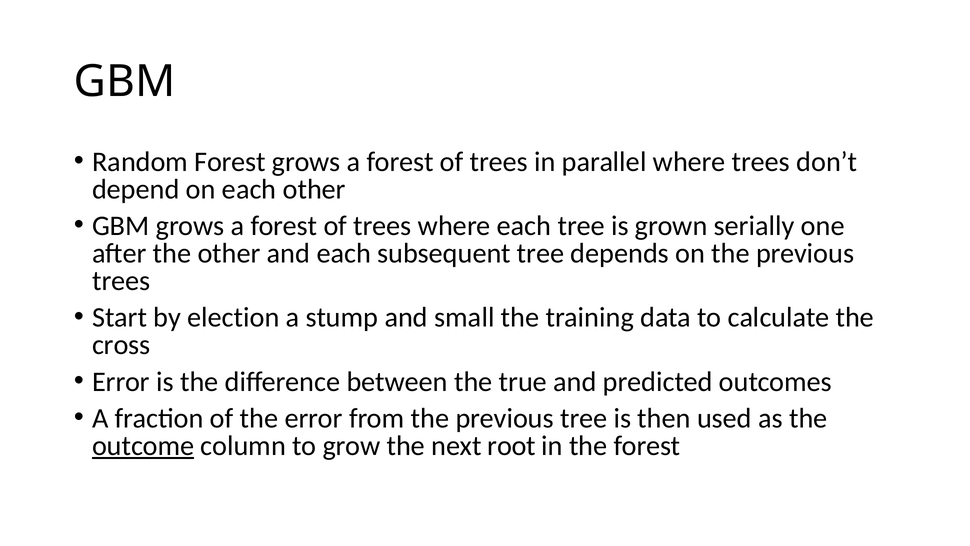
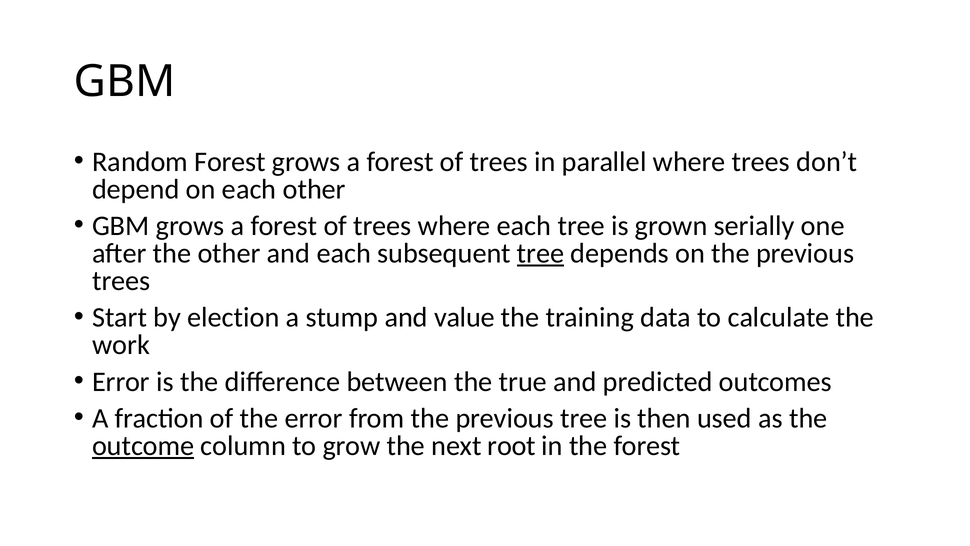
tree at (541, 253) underline: none -> present
small: small -> value
cross: cross -> work
